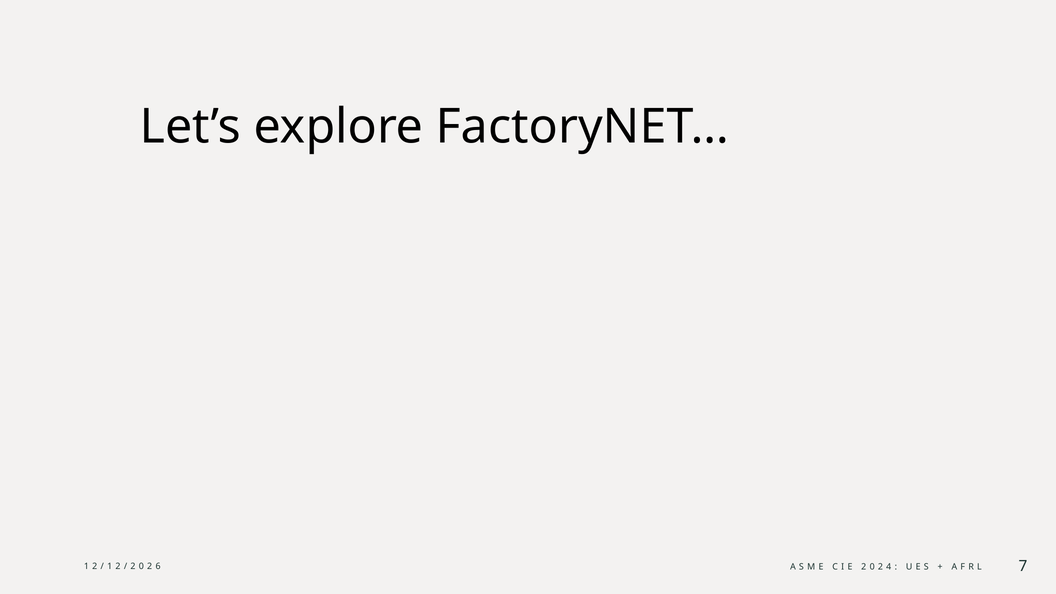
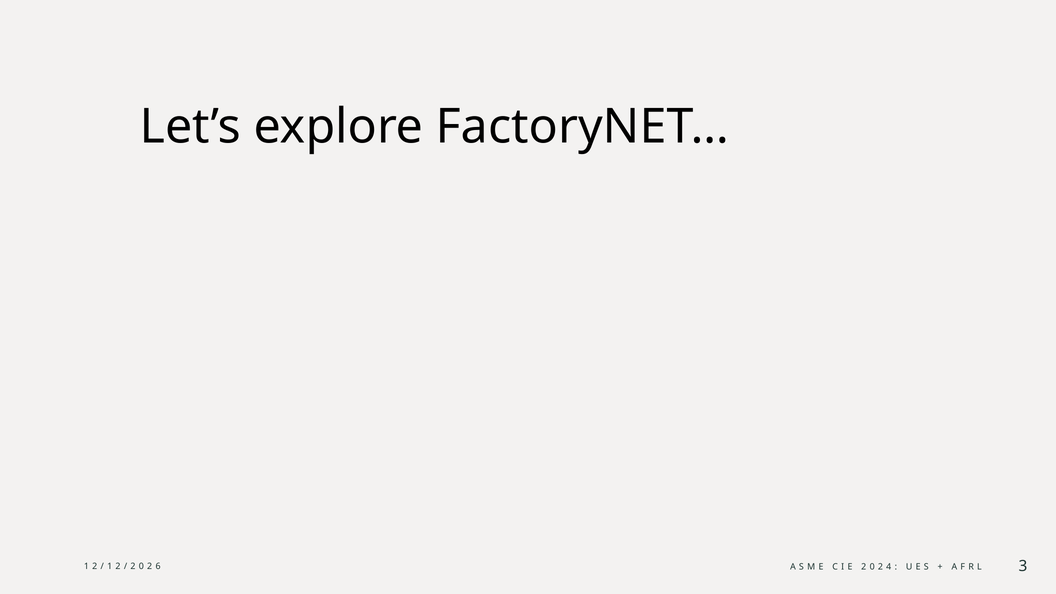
7: 7 -> 3
